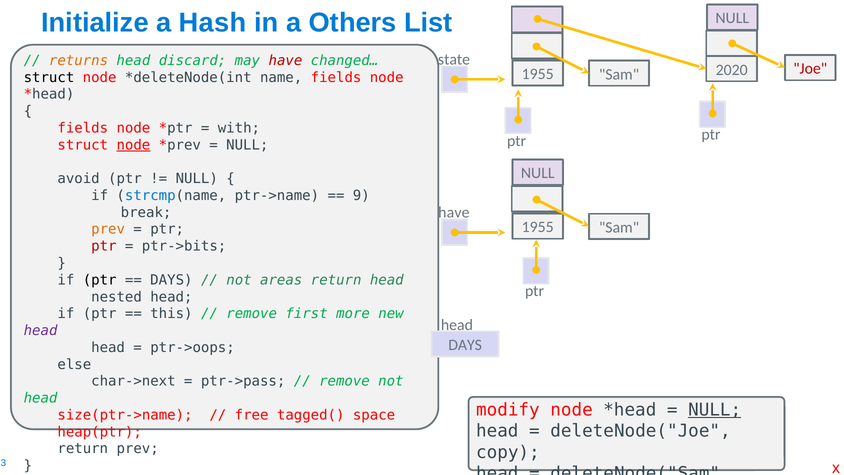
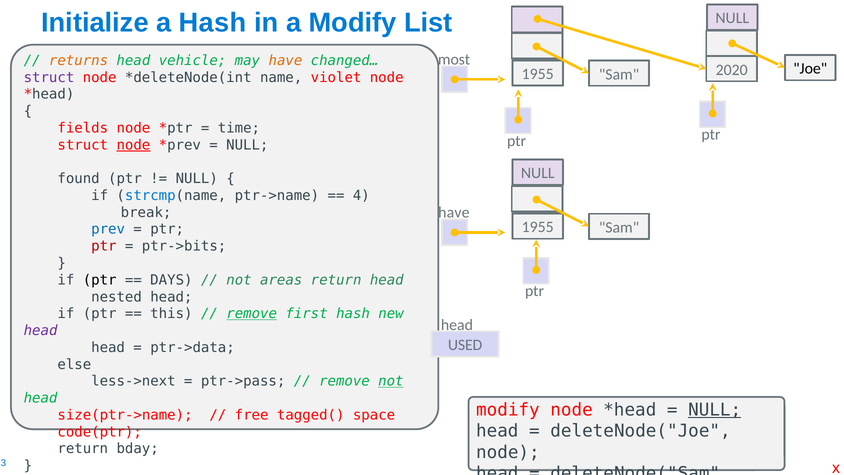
a Others: Others -> Modify
state: state -> most
discard: discard -> vehicle
have at (285, 61) colour: red -> orange
Joe colour: red -> black
struct at (49, 77) colour: black -> purple
name fields: fields -> violet
with: with -> time
avoid: avoid -> found
9: 9 -> 4
prev at (108, 229) colour: orange -> blue
remove at (252, 314) underline: none -> present
first more: more -> hash
DAYS at (465, 345): DAYS -> USED
ptr->oops: ptr->oops -> ptr->data
char->next: char->next -> less->next
not at (391, 381) underline: none -> present
heap(ptr: heap(ptr -> code(ptr
return prev: prev -> bday
copy at (508, 452): copy -> node
